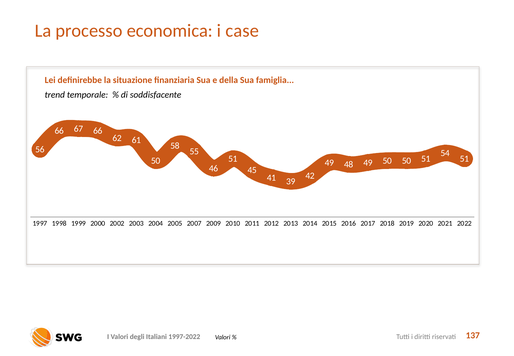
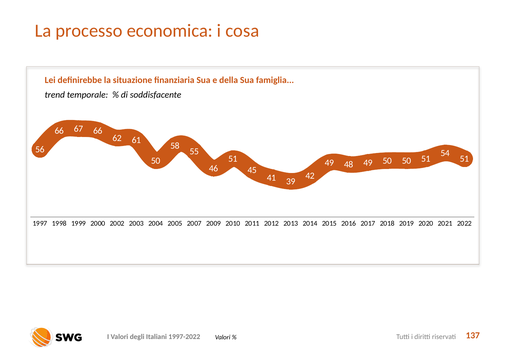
case: case -> cosa
